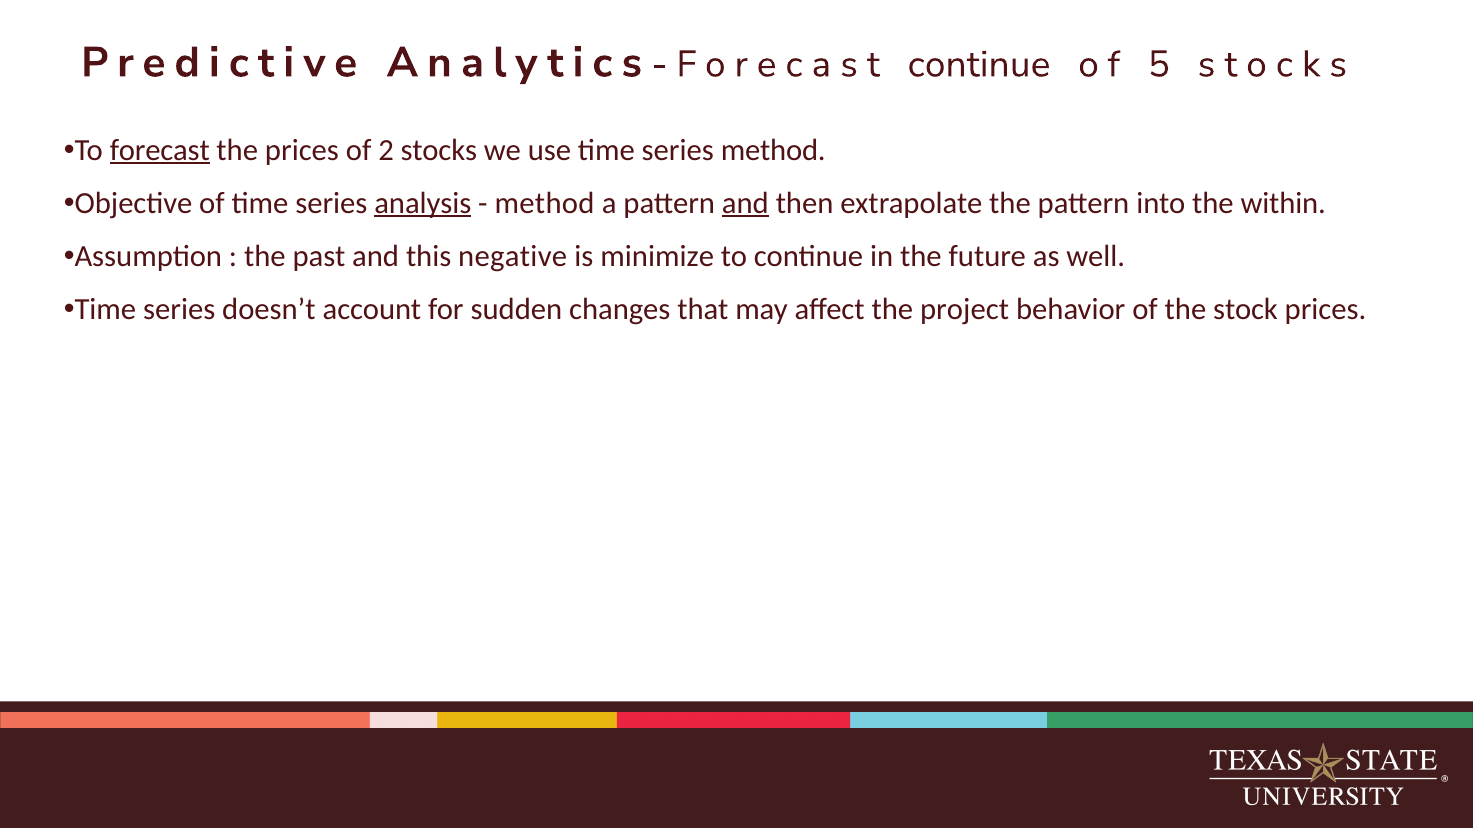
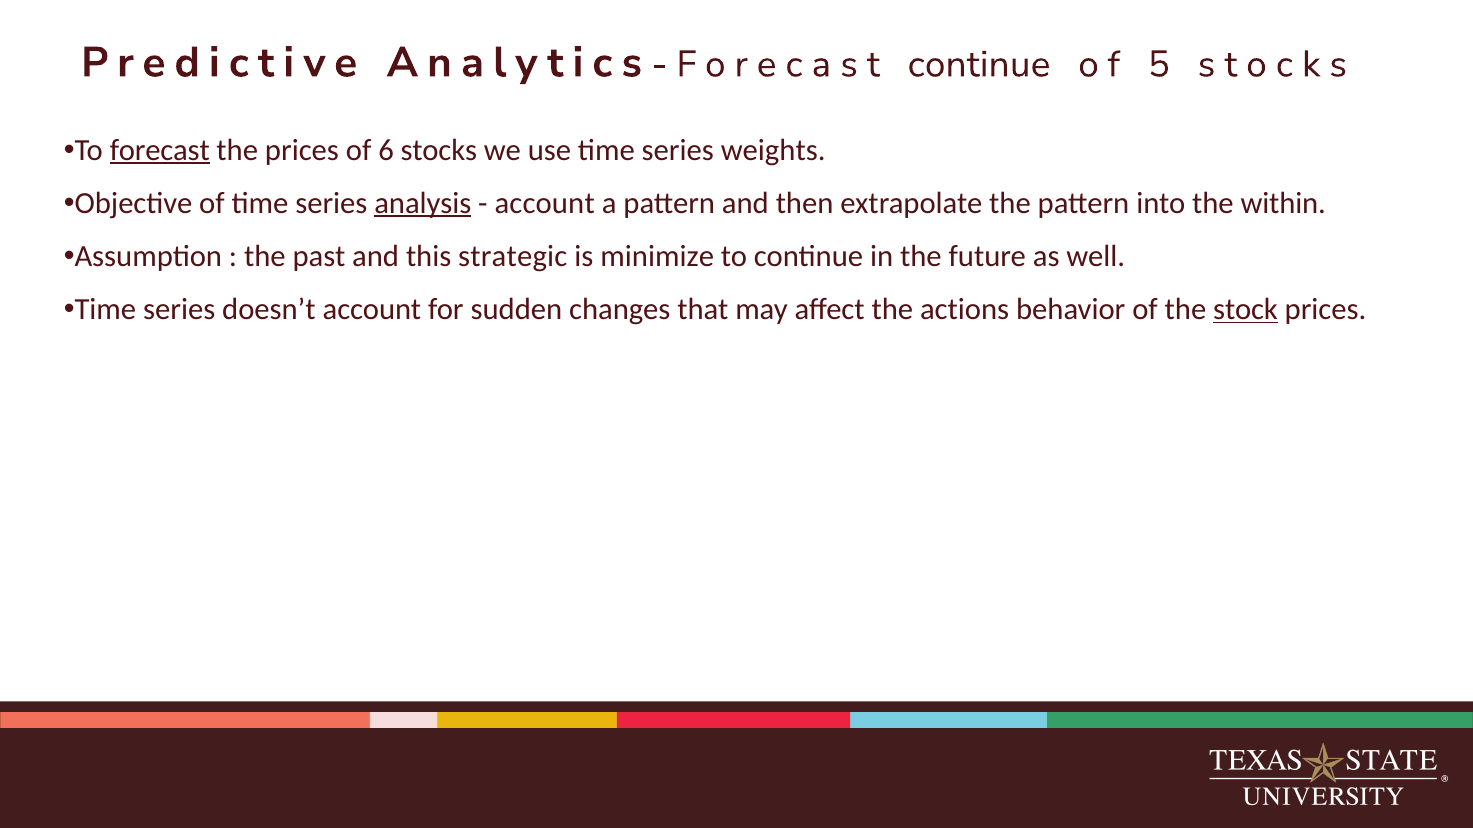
2: 2 -> 6
series method: method -> weights
method at (545, 203): method -> account
and at (745, 203) underline: present -> none
negative: negative -> strategic
project: project -> actions
stock underline: none -> present
